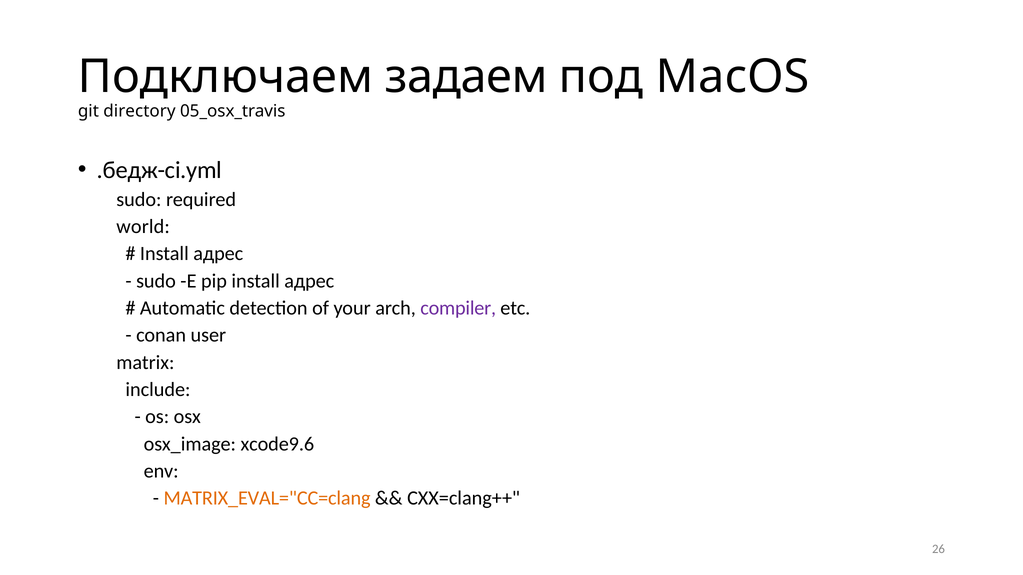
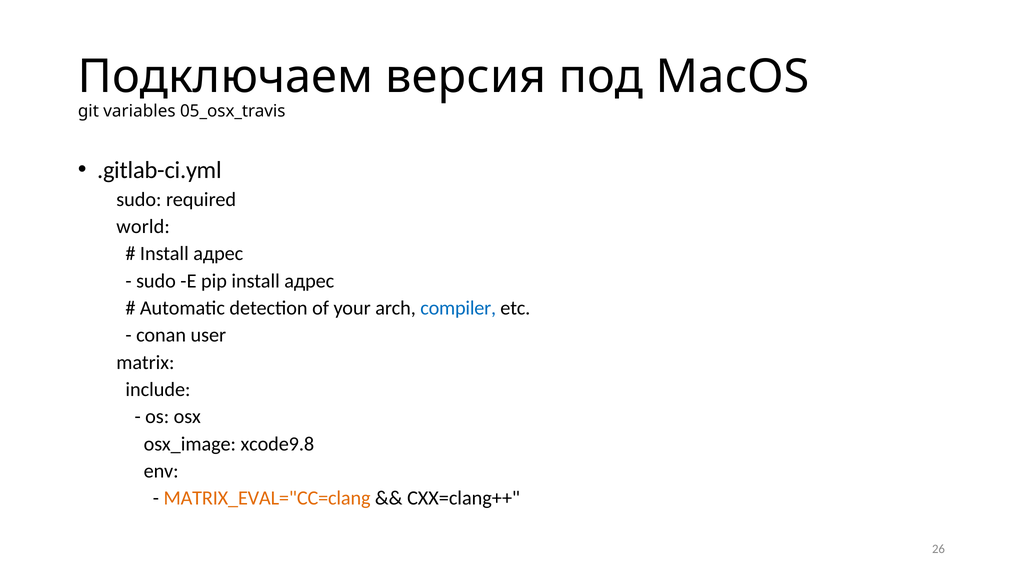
задаем: задаем -> версия
directory: directory -> variables
.бедж-ci.yml: .бедж-ci.yml -> .gitlab-ci.yml
compiler colour: purple -> blue
xcode9.6: xcode9.6 -> xcode9.8
